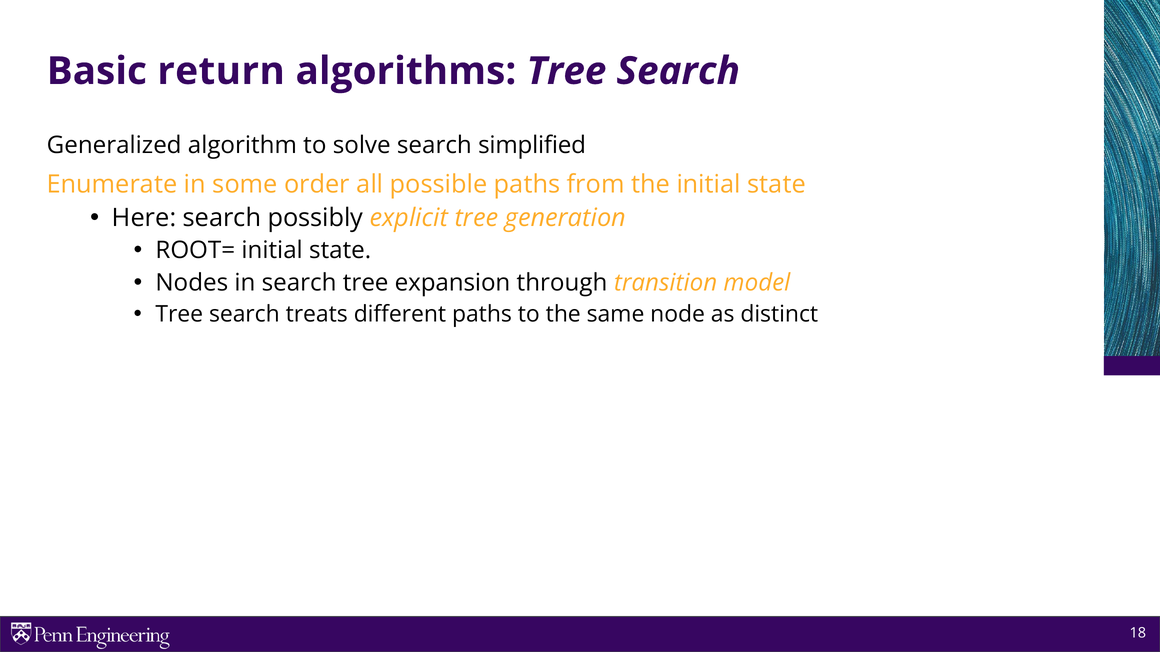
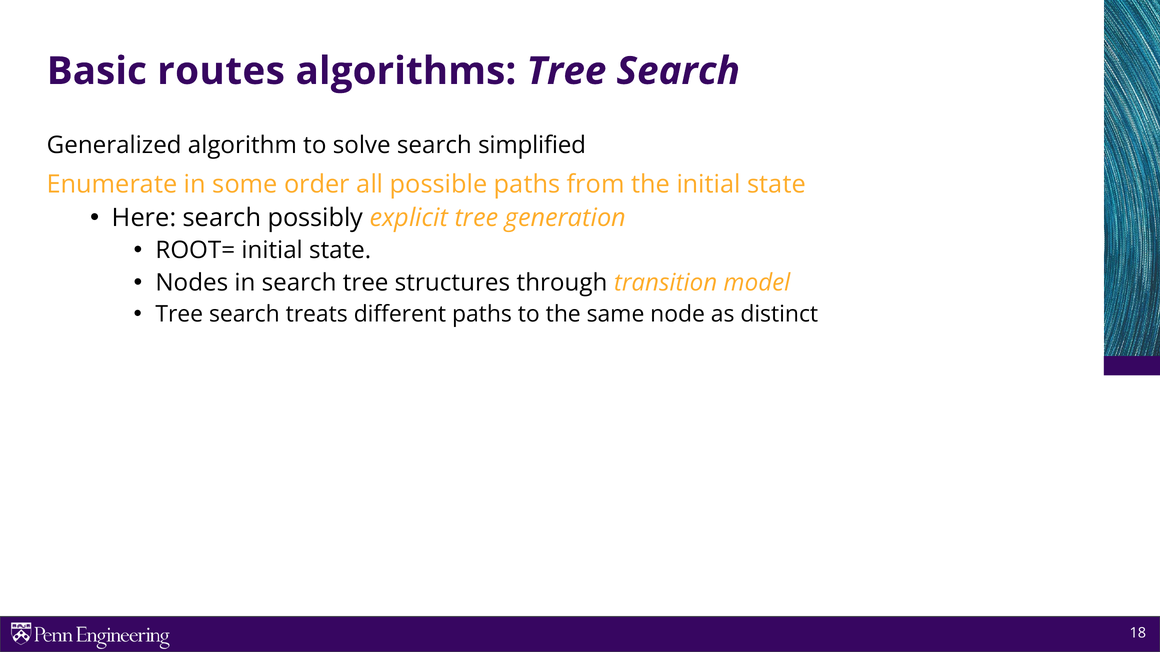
return: return -> routes
expansion: expansion -> structures
